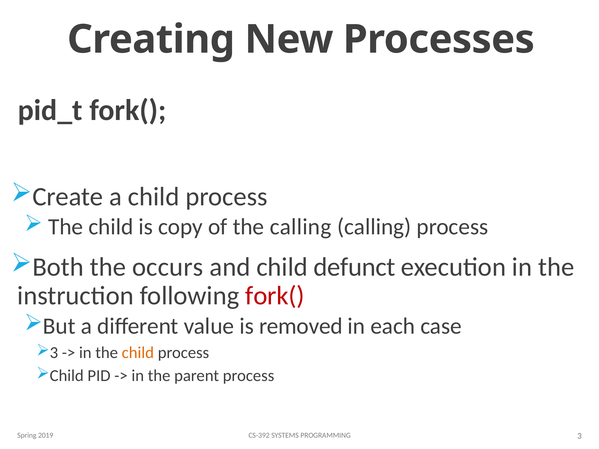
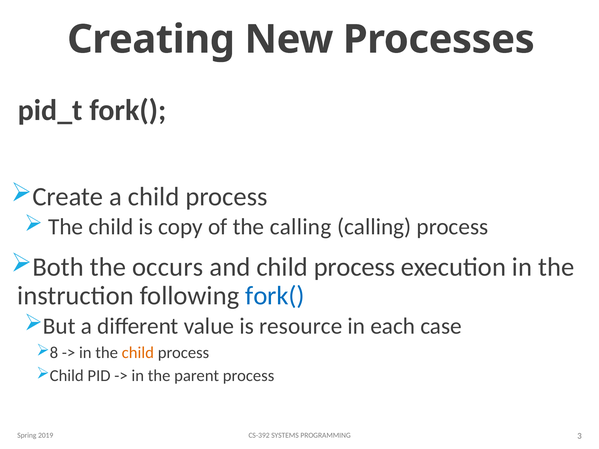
and child defunct: defunct -> process
fork( at (275, 296) colour: red -> blue
removed: removed -> resource
3 at (54, 353): 3 -> 8
